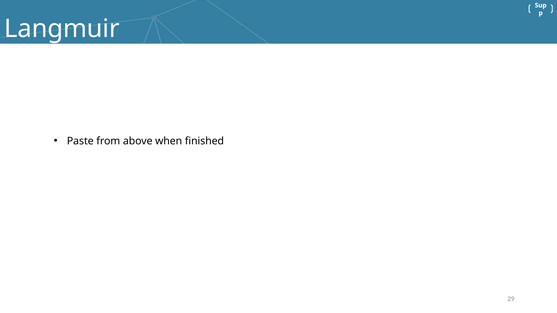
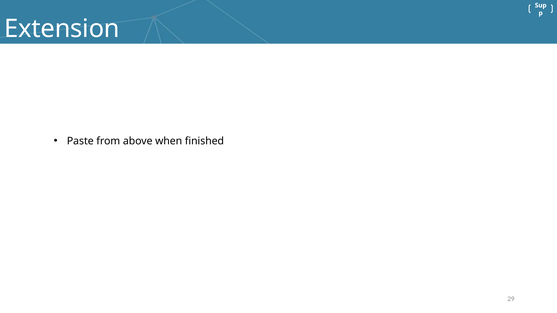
Langmuir: Langmuir -> Extension
